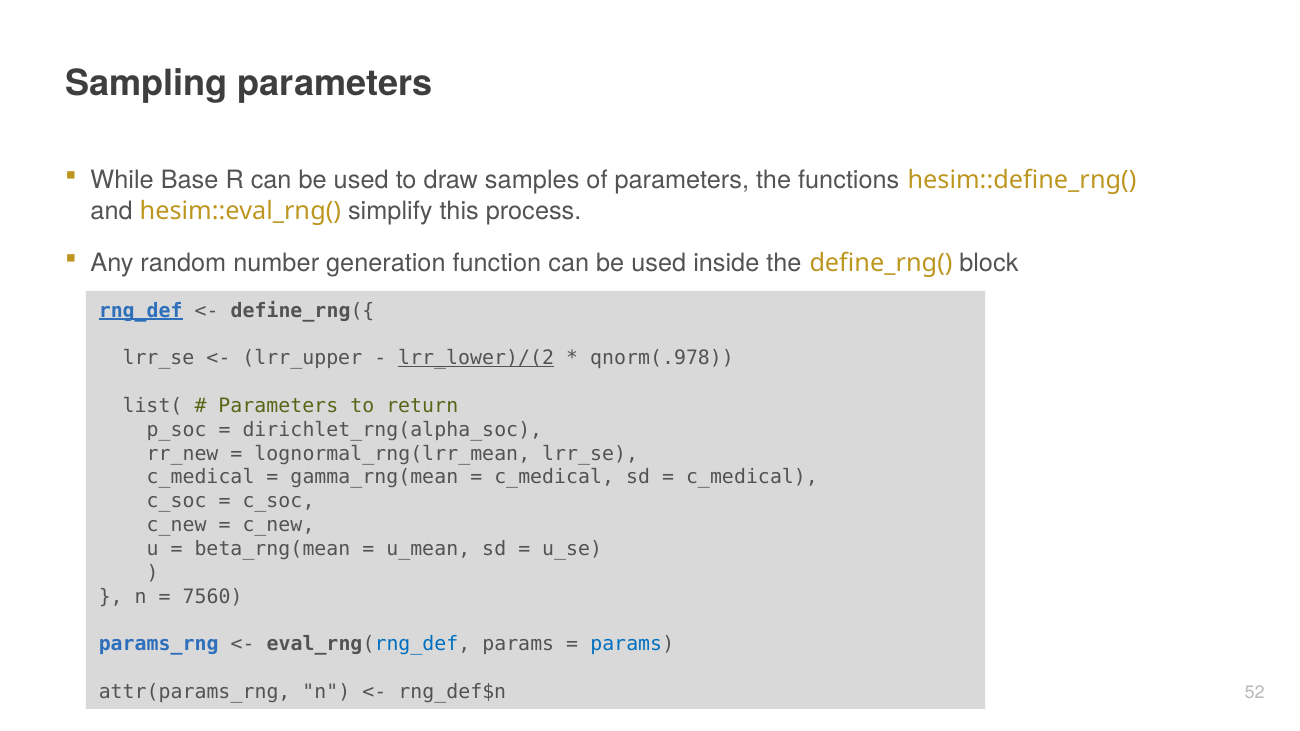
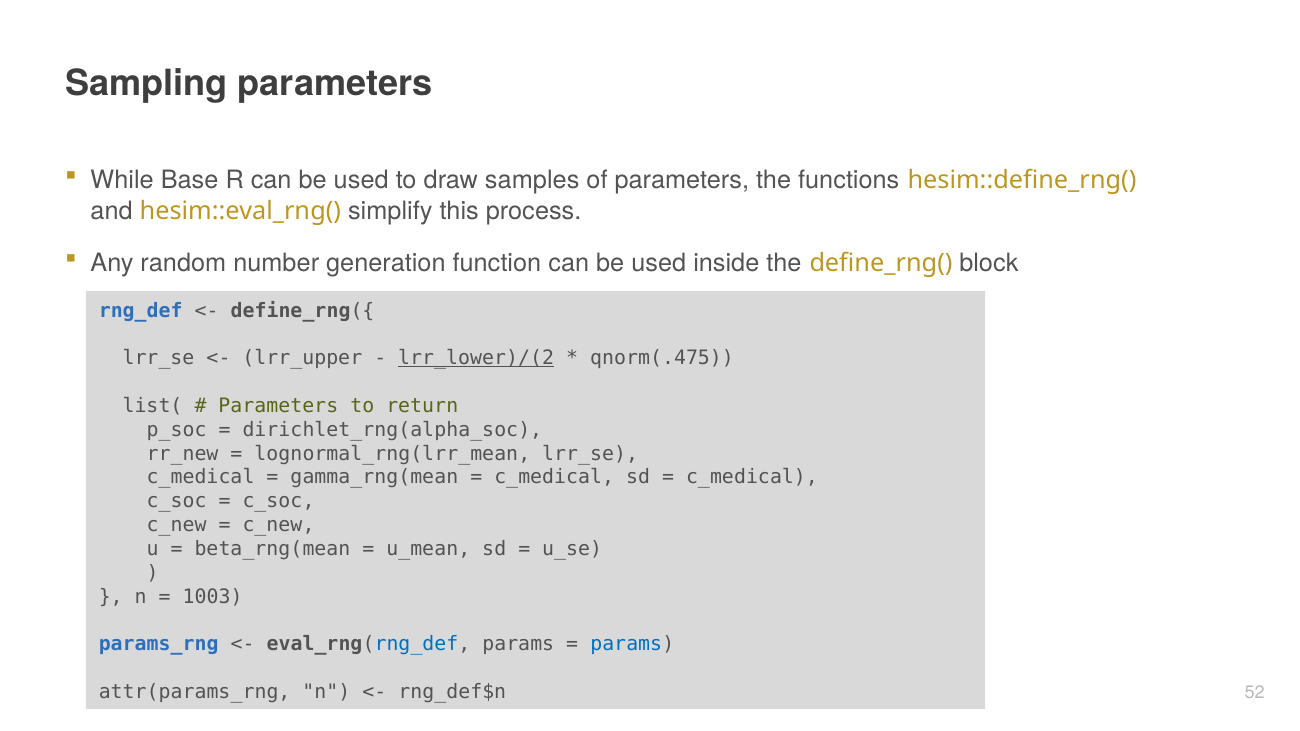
rng_def underline: present -> none
qnorm(.978: qnorm(.978 -> qnorm(.475
7560: 7560 -> 1003
